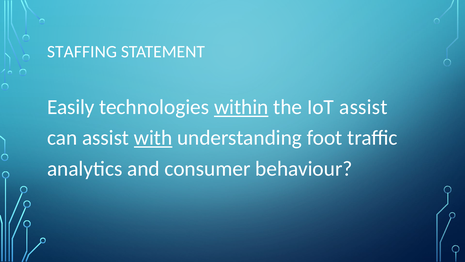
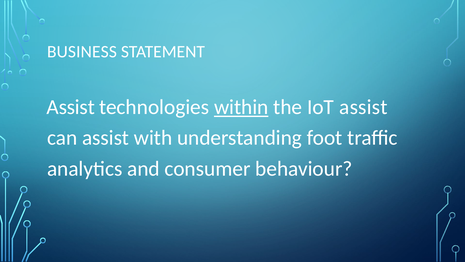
STAFFING: STAFFING -> BUSINESS
Easily at (71, 107): Easily -> Assist
with underline: present -> none
